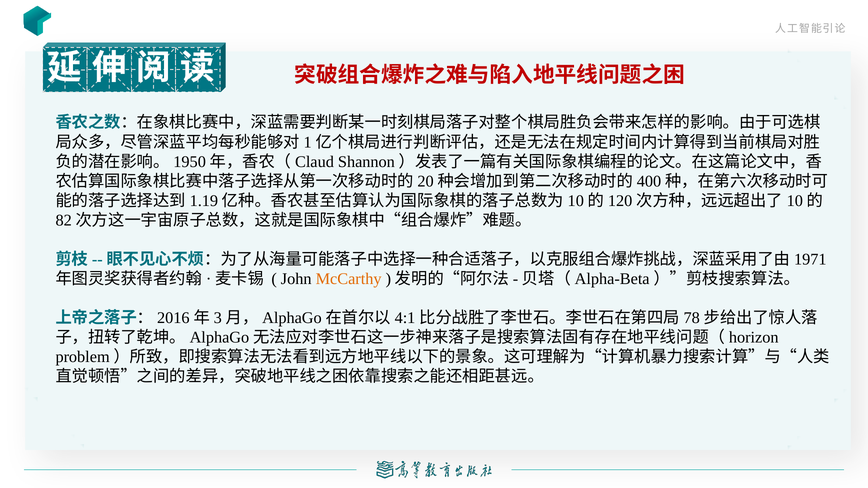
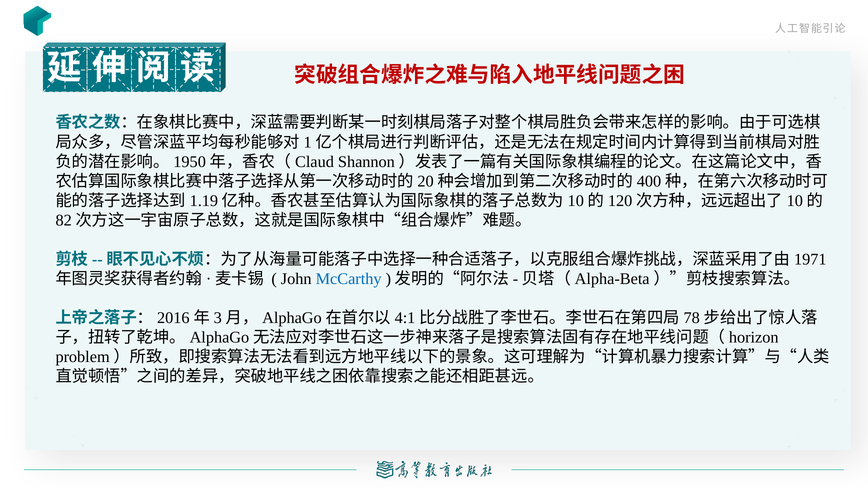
McCarthy colour: orange -> blue
